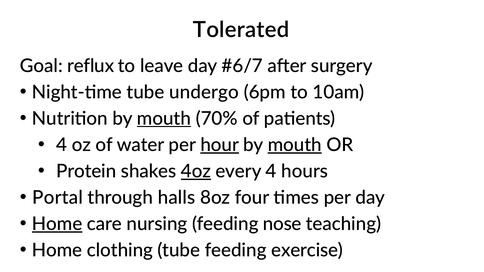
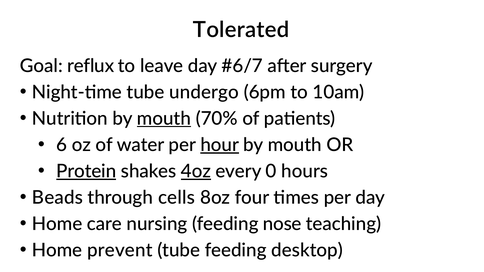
4 at (62, 145): 4 -> 6
mouth at (295, 145) underline: present -> none
Protein underline: none -> present
every 4: 4 -> 0
Portal: Portal -> Beads
halls: halls -> cells
Home at (57, 224) underline: present -> none
clothing: clothing -> prevent
exercise: exercise -> desktop
